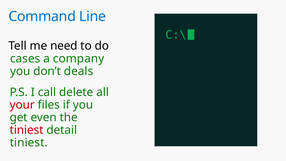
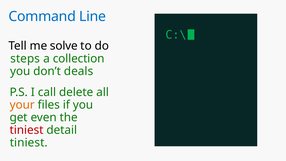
need: need -> solve
cases: cases -> steps
company: company -> collection
your colour: red -> orange
